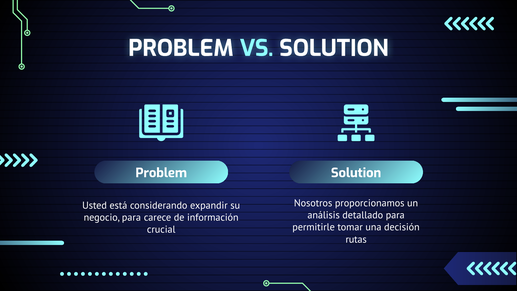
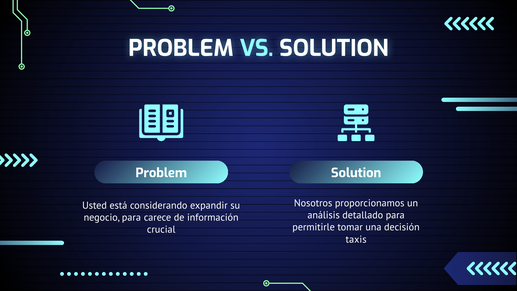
rutas: rutas -> taxis
